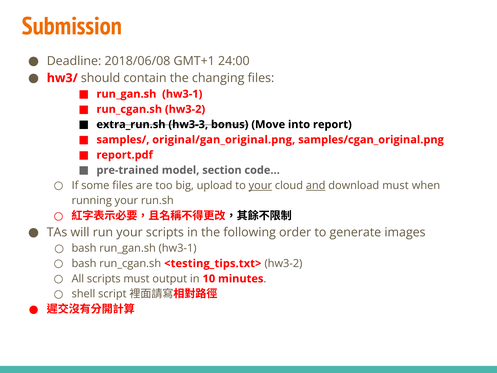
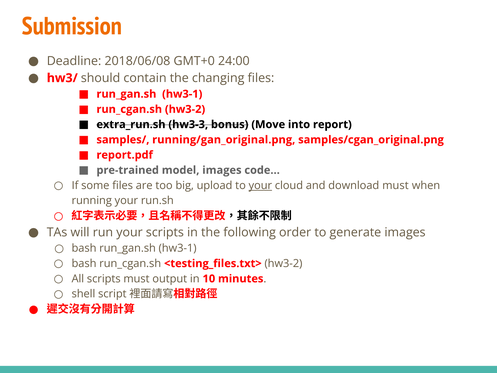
GMT+1: GMT+1 -> GMT+0
original/gan_original.png: original/gan_original.png -> running/gan_original.png
model section: section -> images
and underline: present -> none
<testing_tips.txt>: <testing_tips.txt> -> <testing_files.txt>
